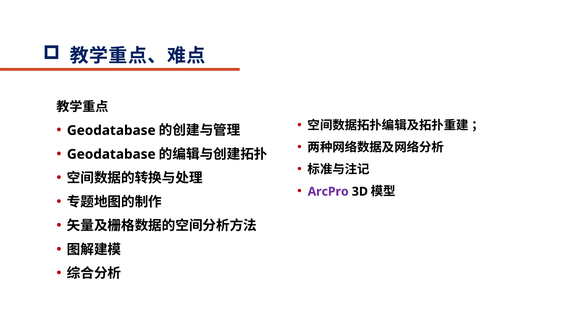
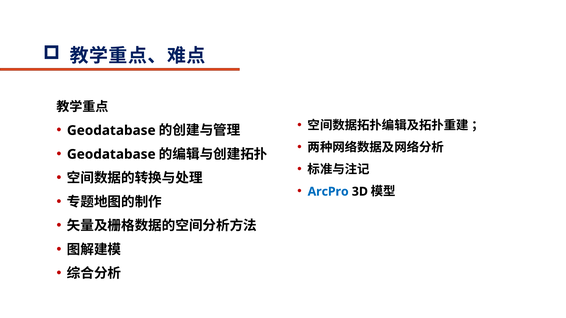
ArcPro colour: purple -> blue
